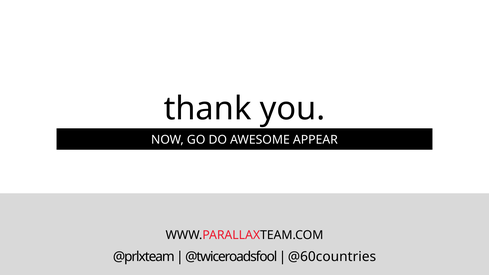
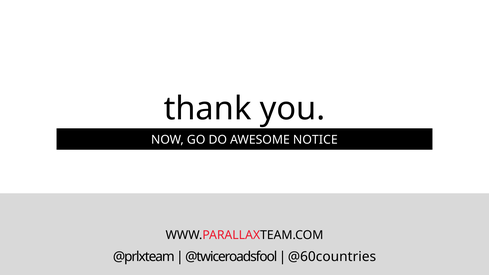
APPEAR: APPEAR -> NOTICE
